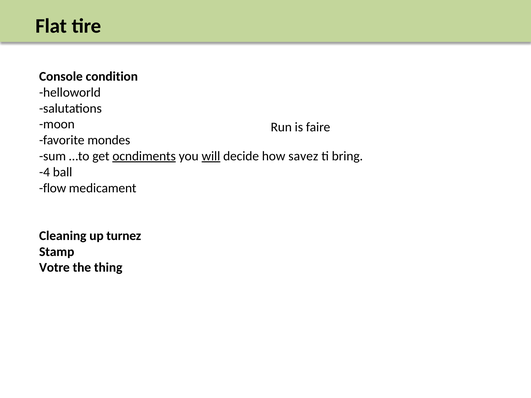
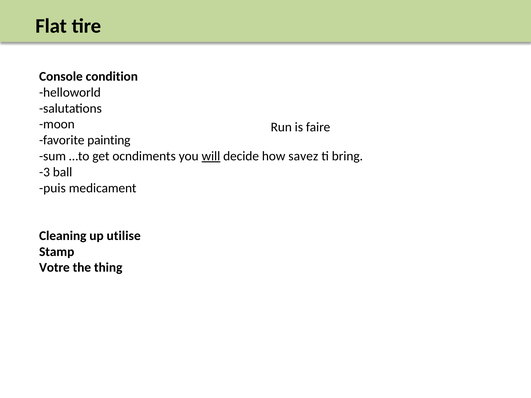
mondes: mondes -> painting
ocndiments underline: present -> none
-4: -4 -> -3
flow: flow -> puis
turnez: turnez -> utilise
